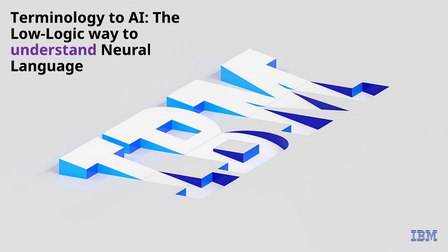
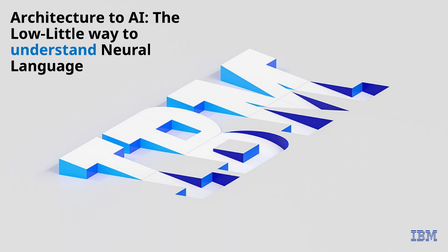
Terminology: Terminology -> Architecture
Low-Logic: Low-Logic -> Low-Little
understand colour: purple -> blue
